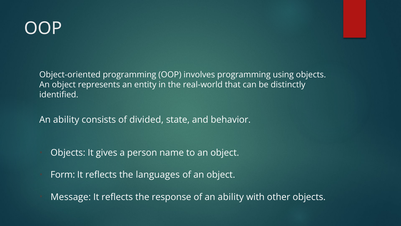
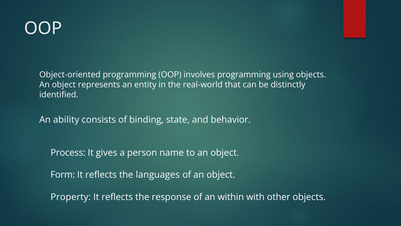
divided: divided -> binding
Objects at (68, 153): Objects -> Process
Message: Message -> Property
of an ability: ability -> within
